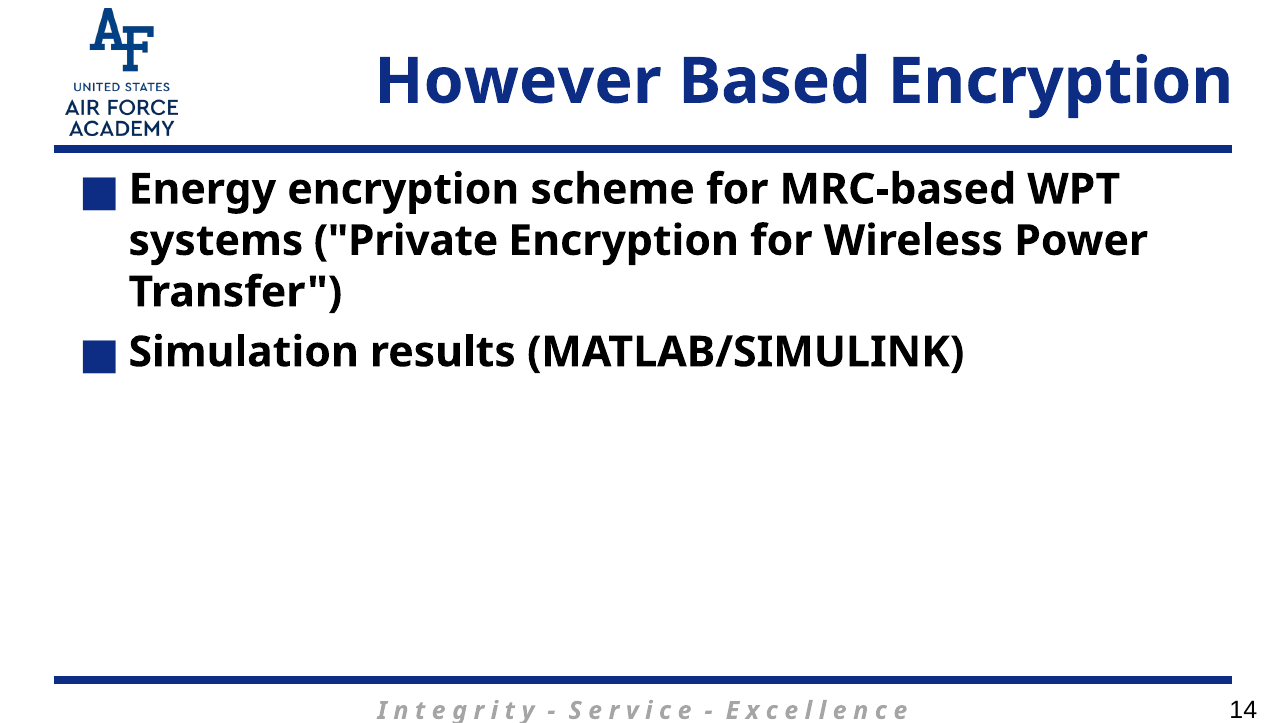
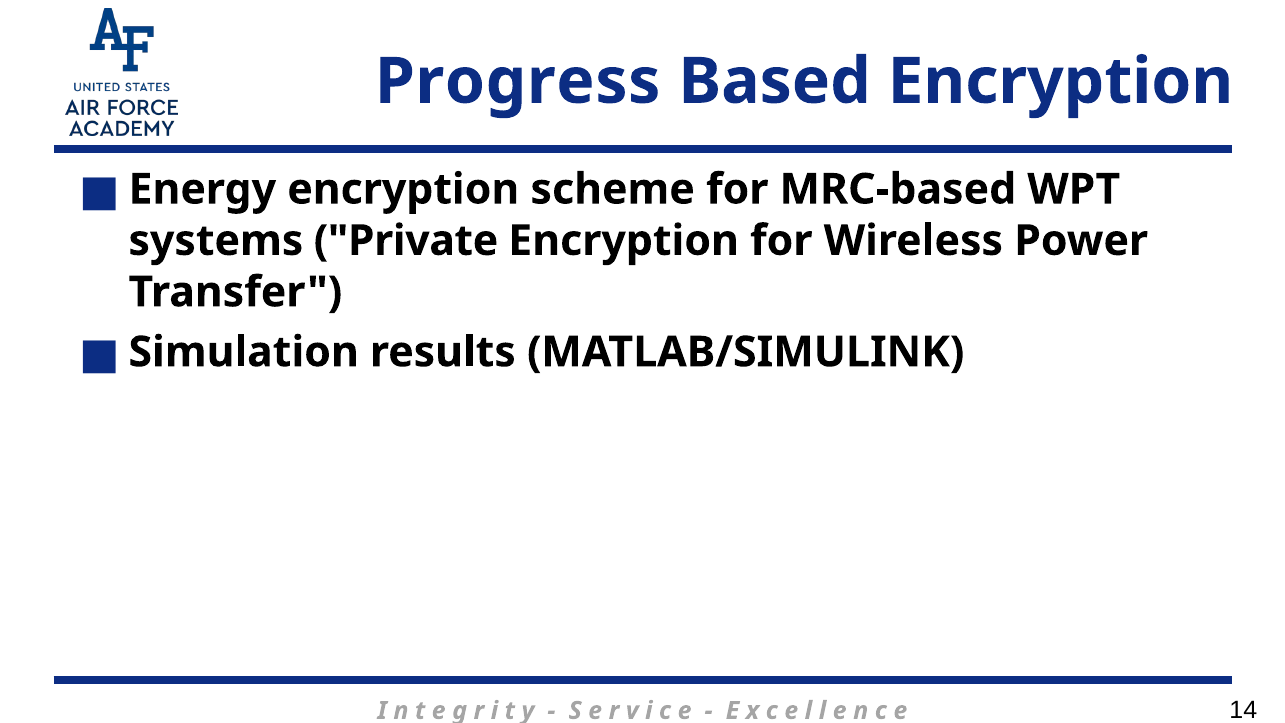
However: However -> Progress
